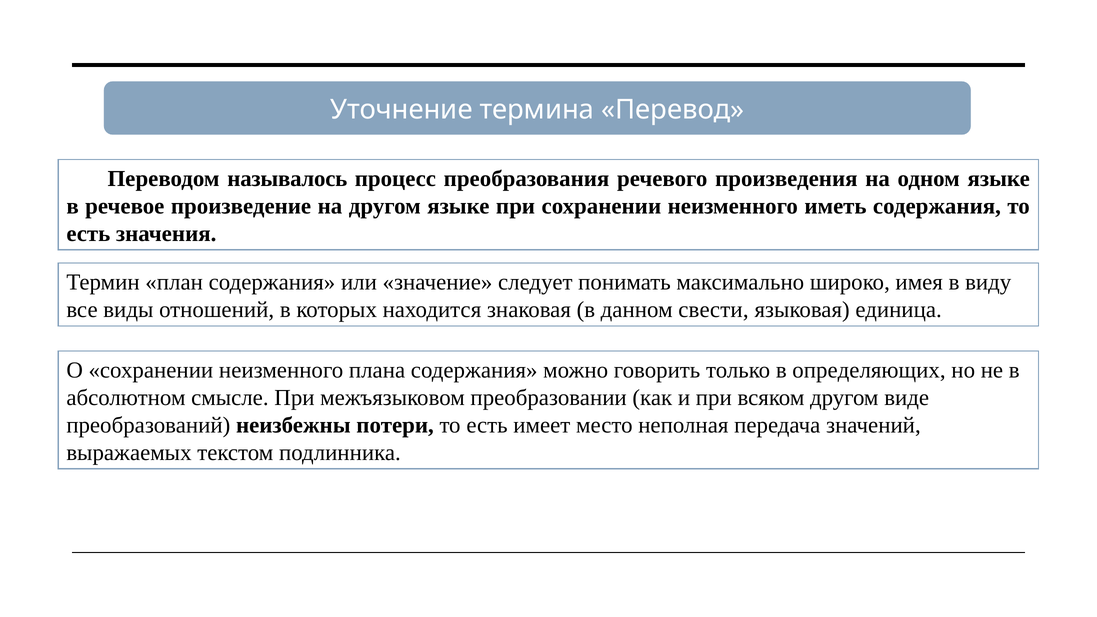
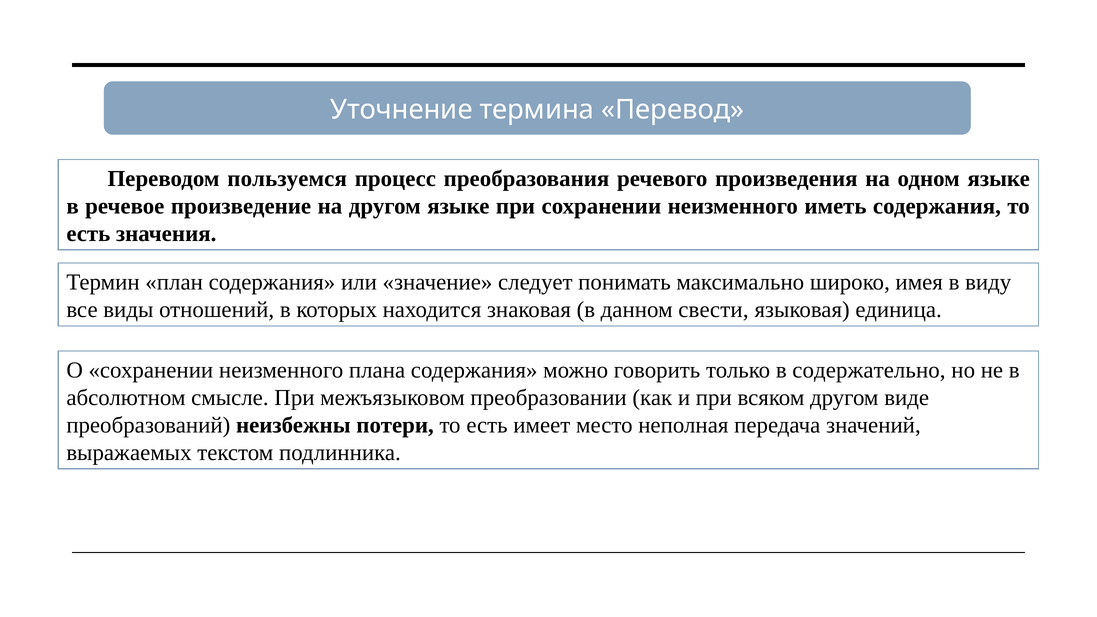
называлось: называлось -> пользуемся
определяющих: определяющих -> содержательно
